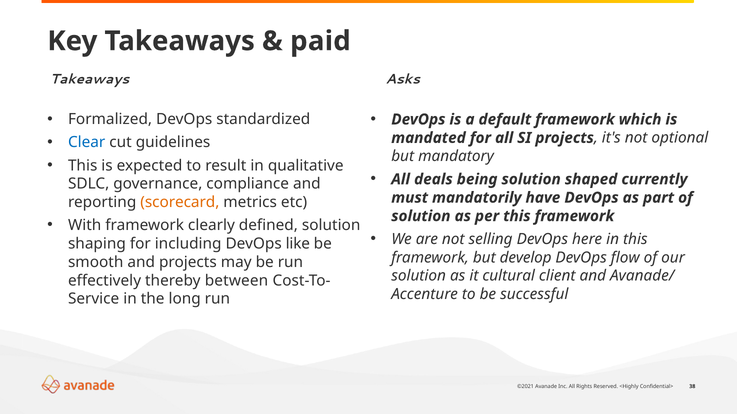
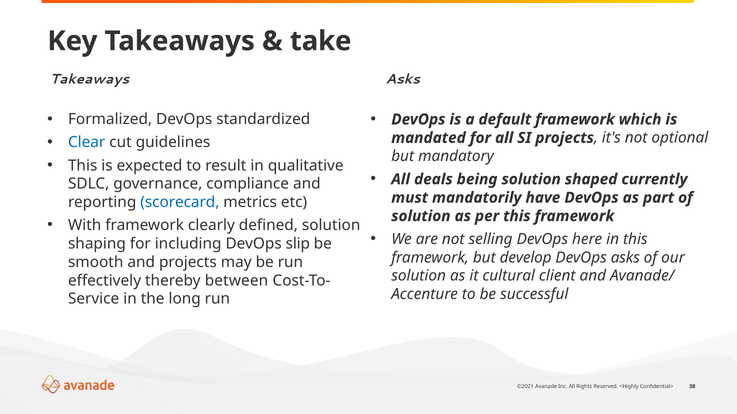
paid: paid -> take
scorecard colour: orange -> blue
like: like -> slip
DevOps flow: flow -> asks
